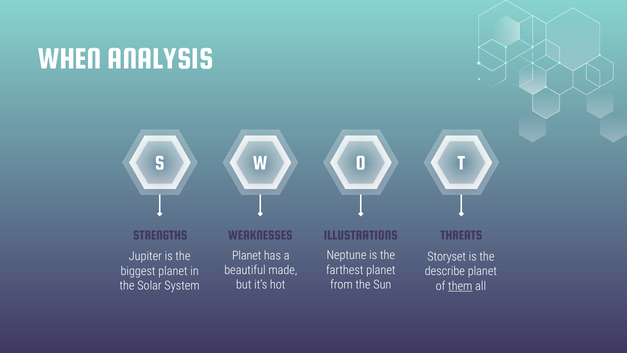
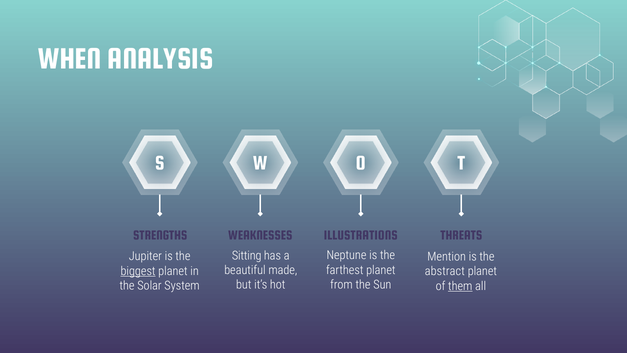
Planet at (247, 255): Planet -> Sitting
Storyset: Storyset -> Mention
biggest underline: none -> present
describe: describe -> abstract
